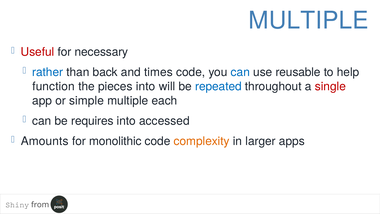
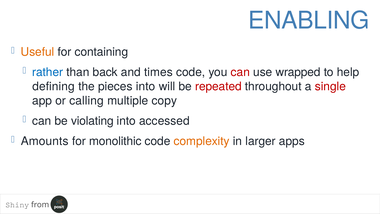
MULTIPLE at (309, 20): MULTIPLE -> ENABLING
Useful colour: red -> orange
necessary: necessary -> containing
can at (240, 72) colour: blue -> red
reusable: reusable -> wrapped
function: function -> defining
repeated colour: blue -> red
simple: simple -> calling
each: each -> copy
requires: requires -> violating
